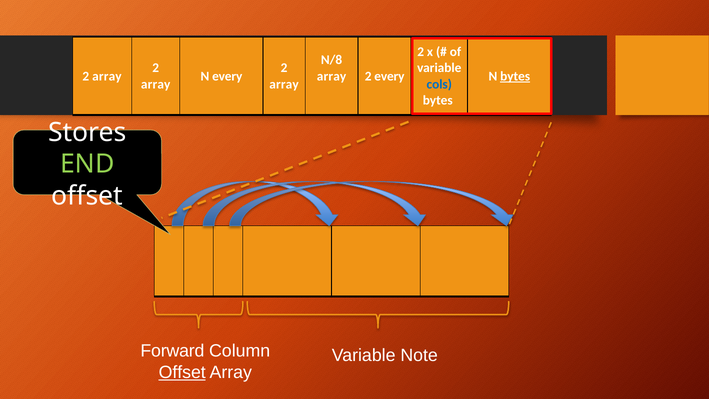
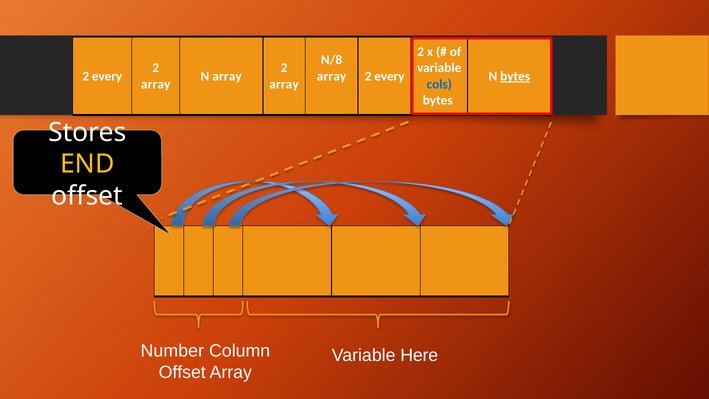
array at (107, 76): array -> every
N every: every -> array
END colour: light green -> yellow
Forward: Forward -> Number
Note: Note -> Here
Offset at (182, 372) underline: present -> none
